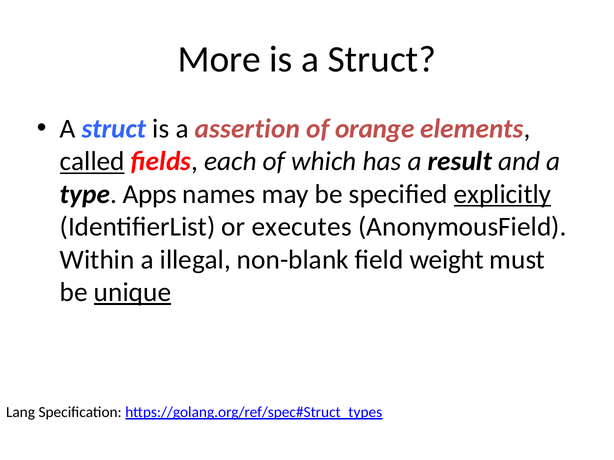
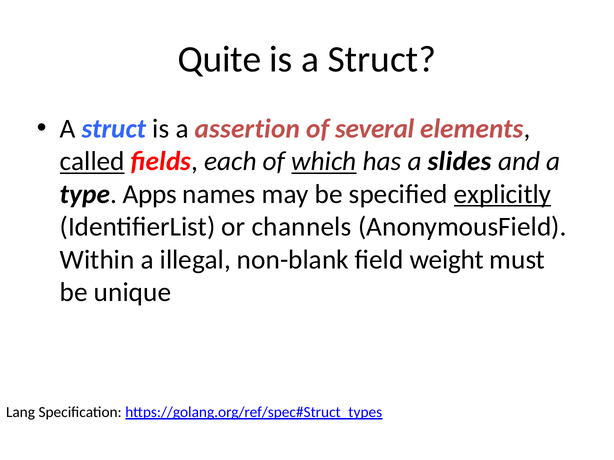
More: More -> Quite
orange: orange -> several
which underline: none -> present
result: result -> slides
executes: executes -> channels
unique underline: present -> none
